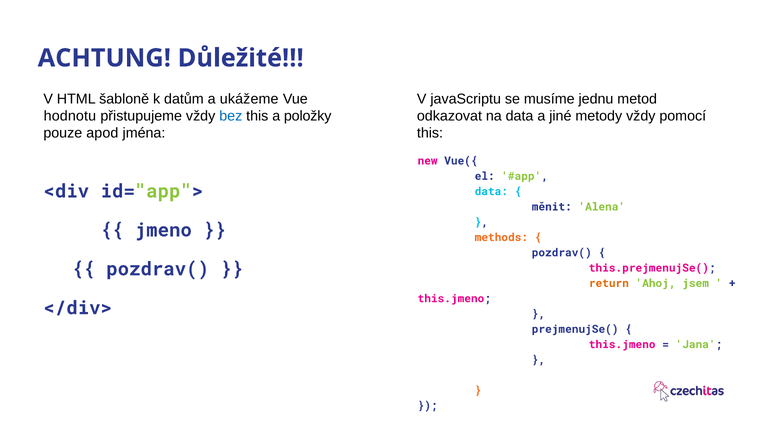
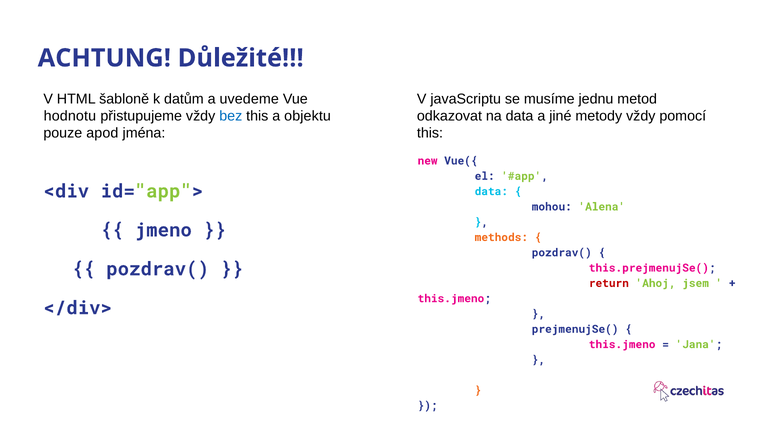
ukážeme: ukážeme -> uvedeme
položky: položky -> objektu
měnit: měnit -> mohou
return colour: orange -> red
